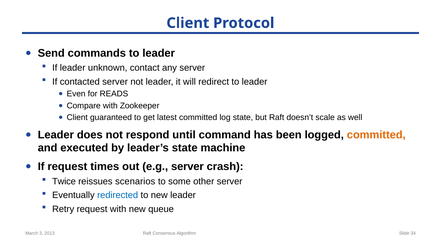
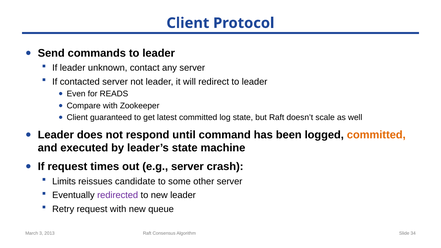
Twice: Twice -> Limits
scenarios: scenarios -> candidate
redirected colour: blue -> purple
